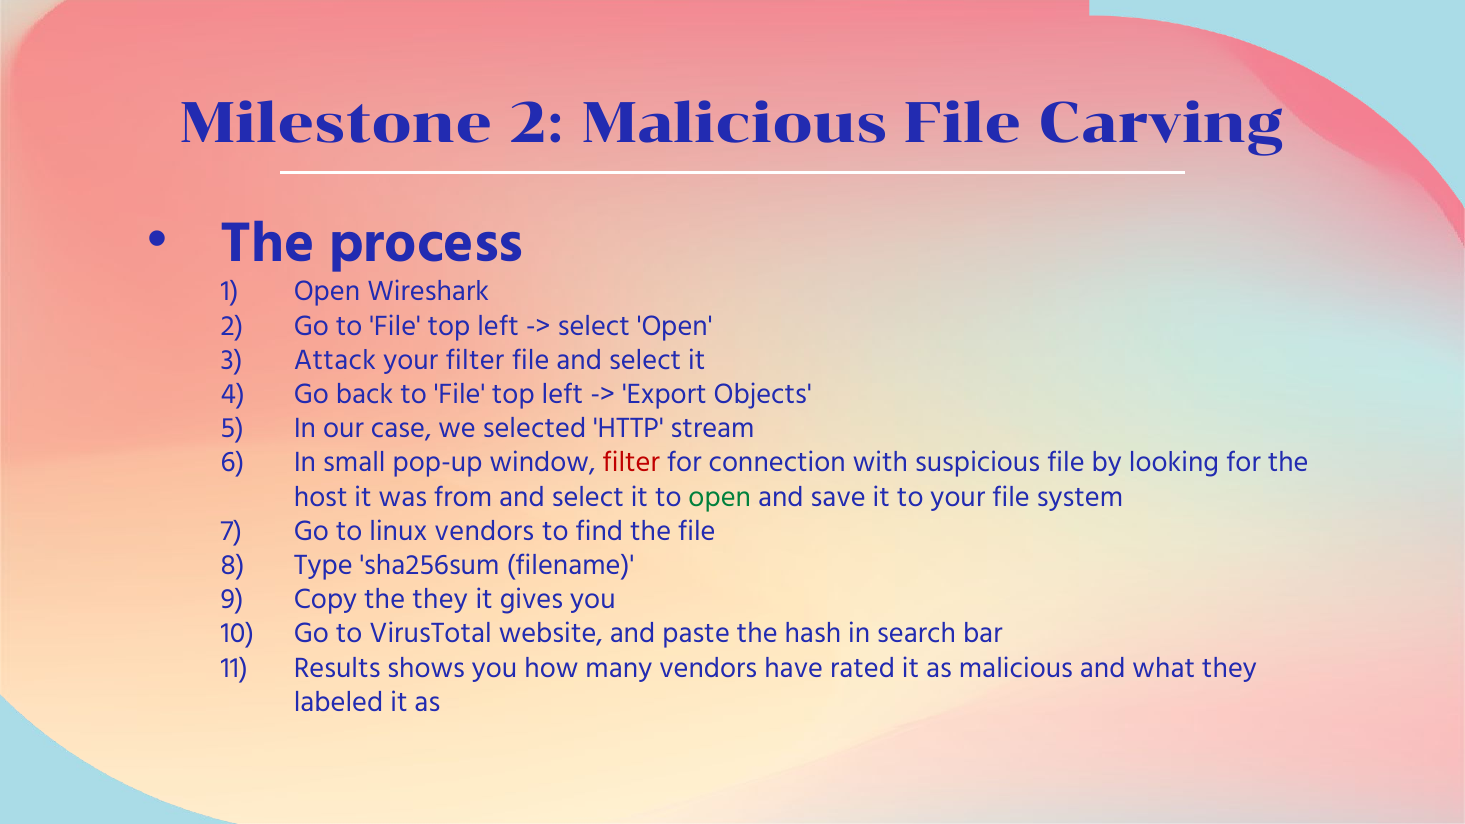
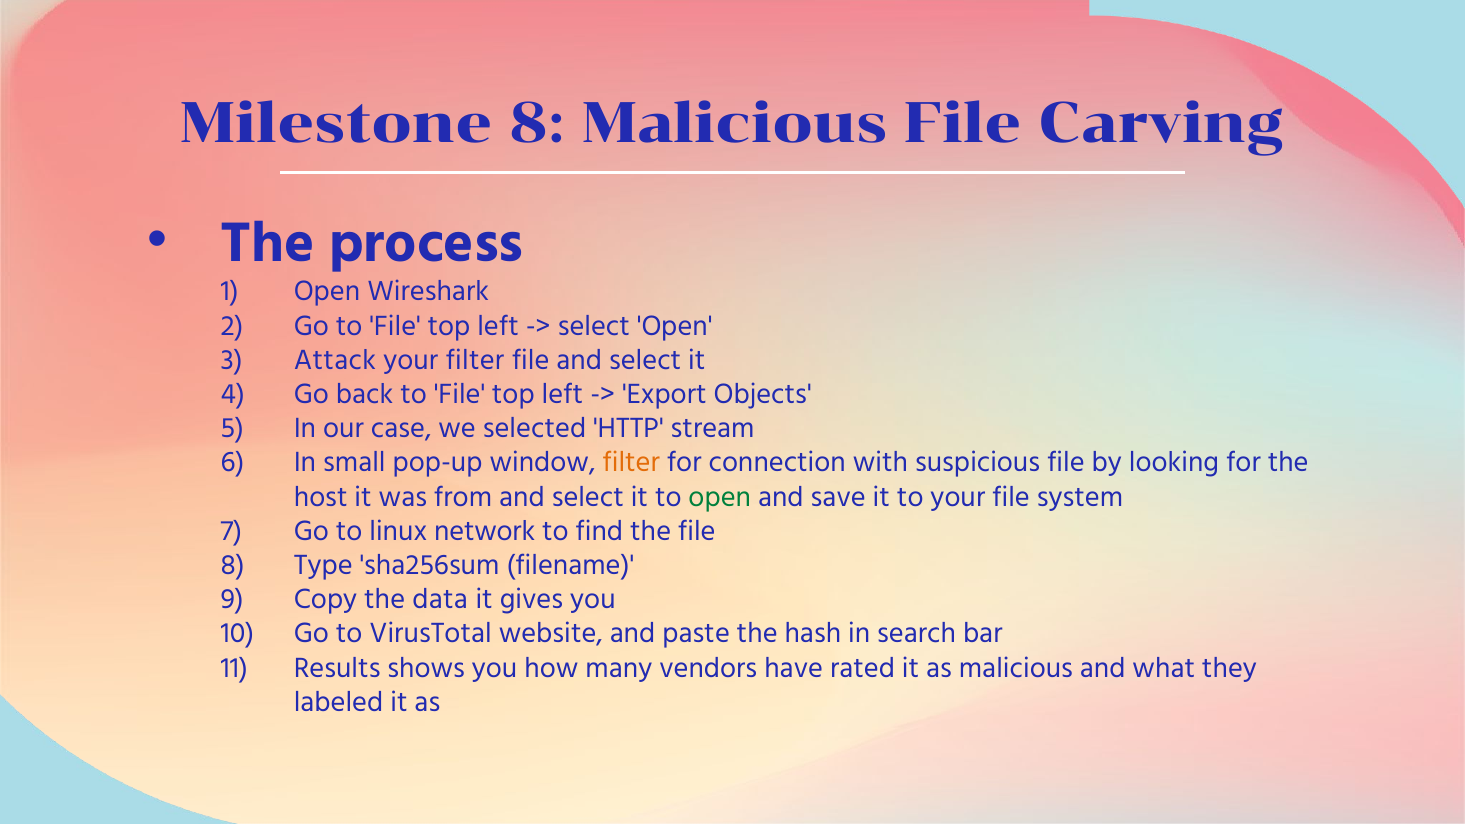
Milestone 2: 2 -> 8
filter at (631, 463) colour: red -> orange
linux vendors: vendors -> network
the they: they -> data
